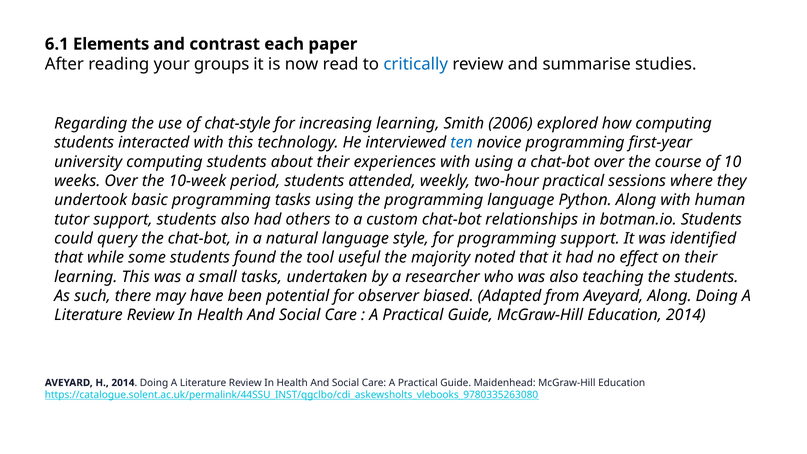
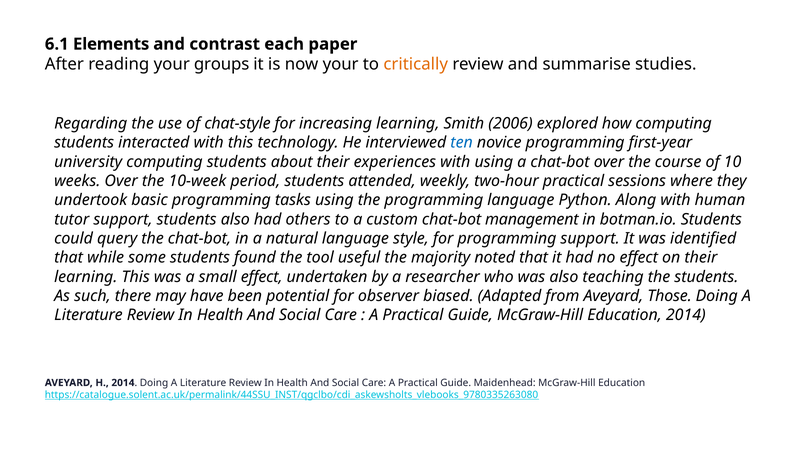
now read: read -> your
critically colour: blue -> orange
relationships: relationships -> management
small tasks: tasks -> effect
Aveyard Along: Along -> Those
